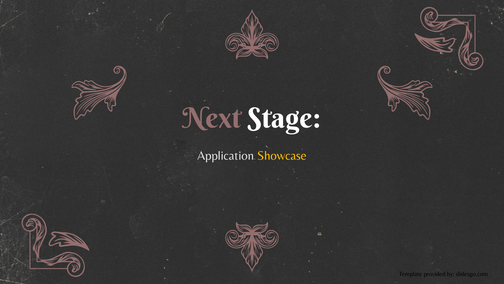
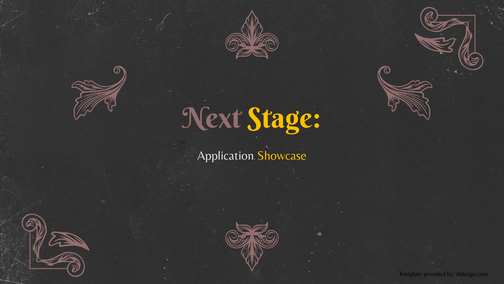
Stage colour: white -> yellow
